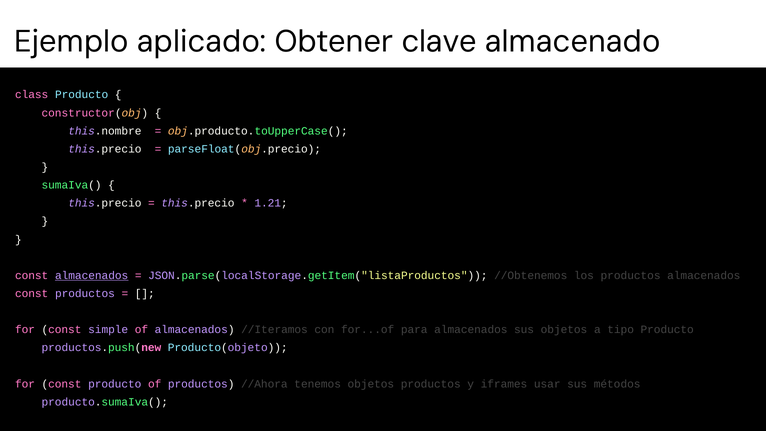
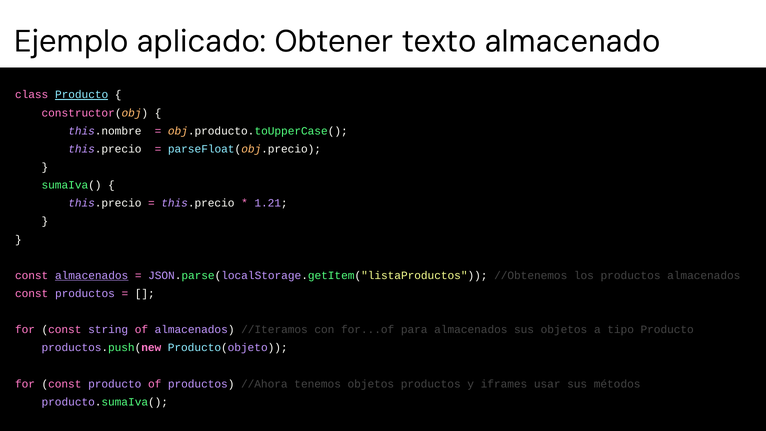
clave: clave -> texto
Producto at (82, 95) underline: none -> present
simple: simple -> string
